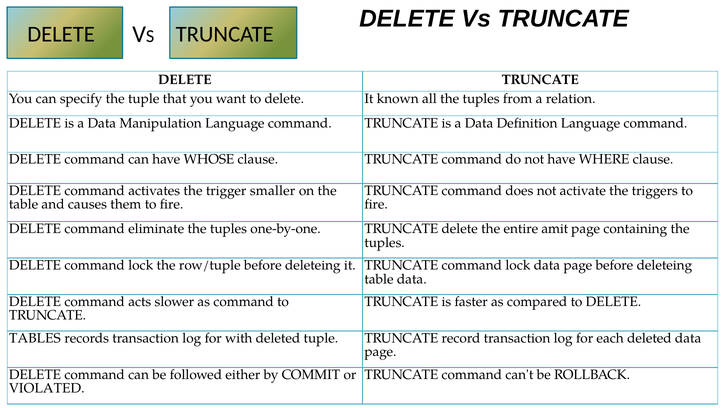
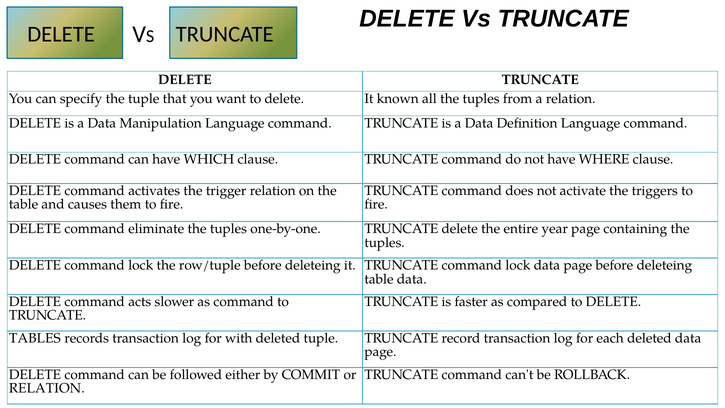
WHOSE: WHOSE -> WHICH
trigger smaller: smaller -> relation
amit: amit -> year
VIOLATED at (47, 388): VIOLATED -> RELATION
